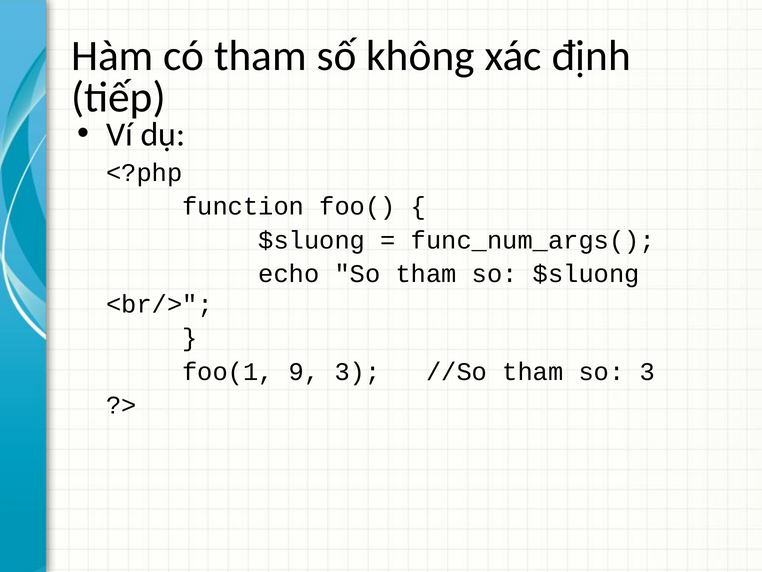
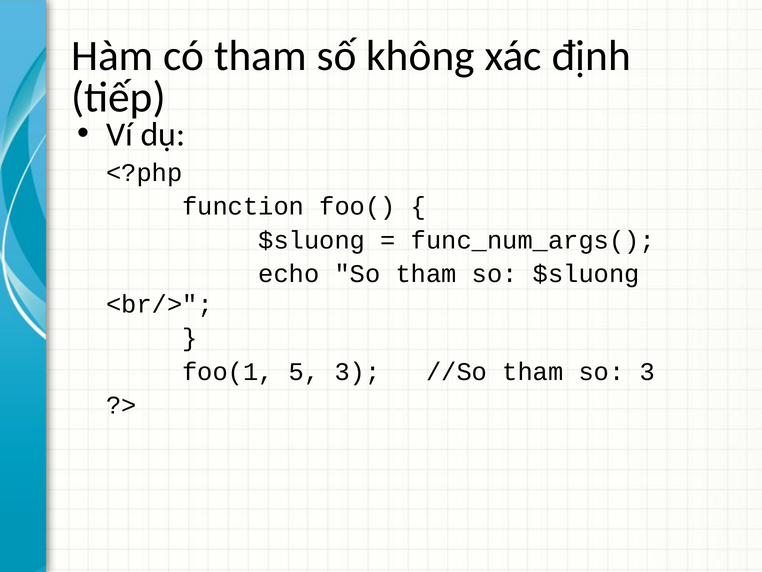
9: 9 -> 5
